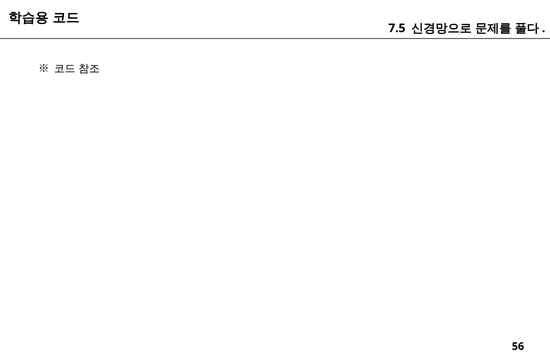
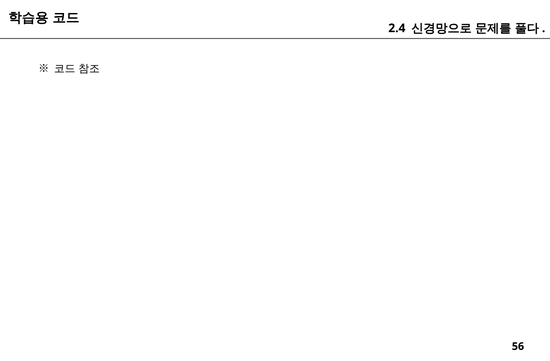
7.5: 7.5 -> 2.4
